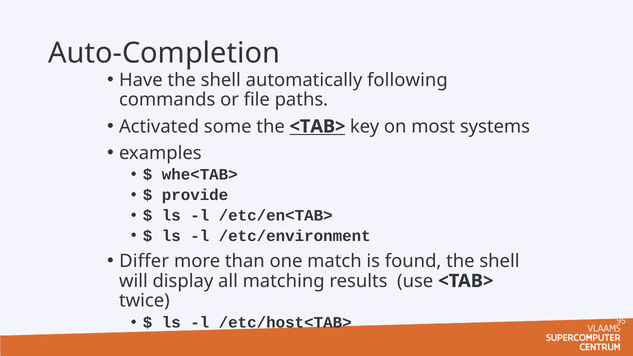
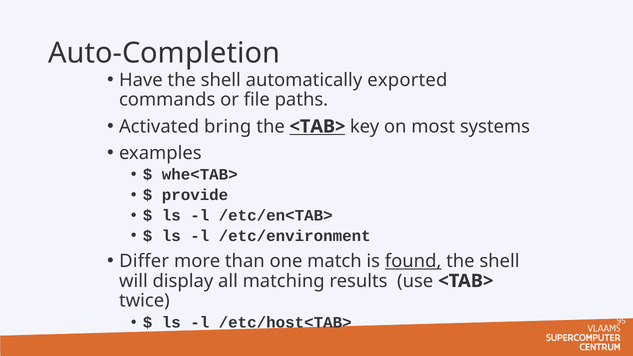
following: following -> exported
some: some -> bring
found underline: none -> present
